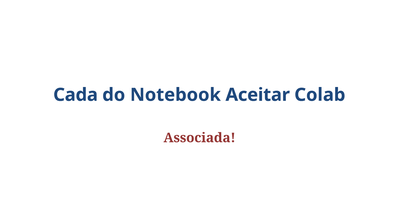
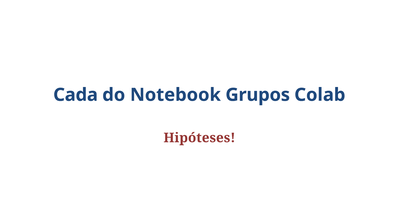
Aceitar: Aceitar -> Grupos
Associada: Associada -> Hipóteses
